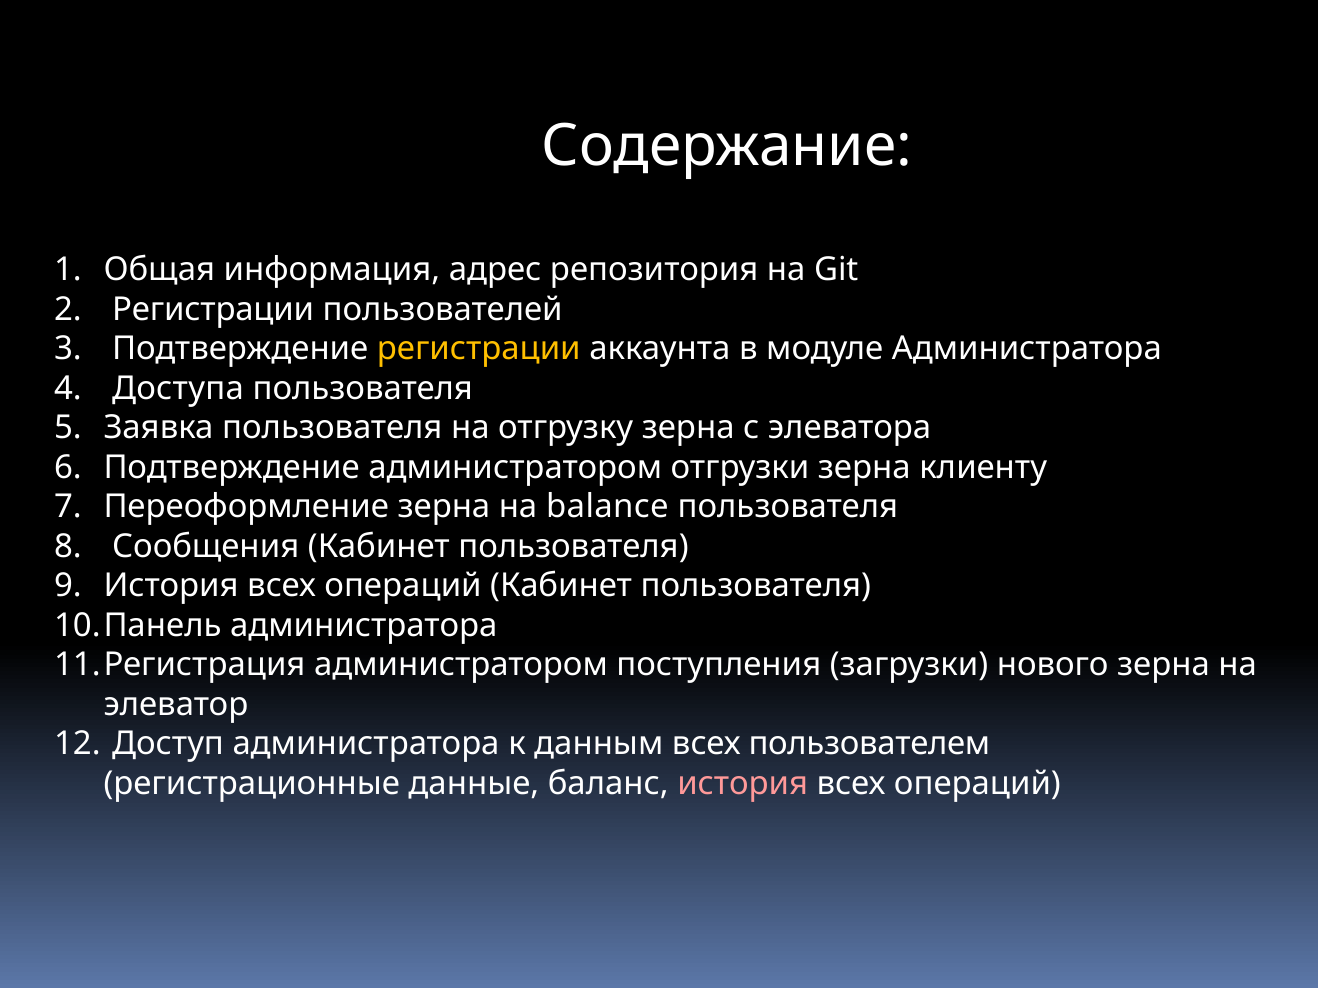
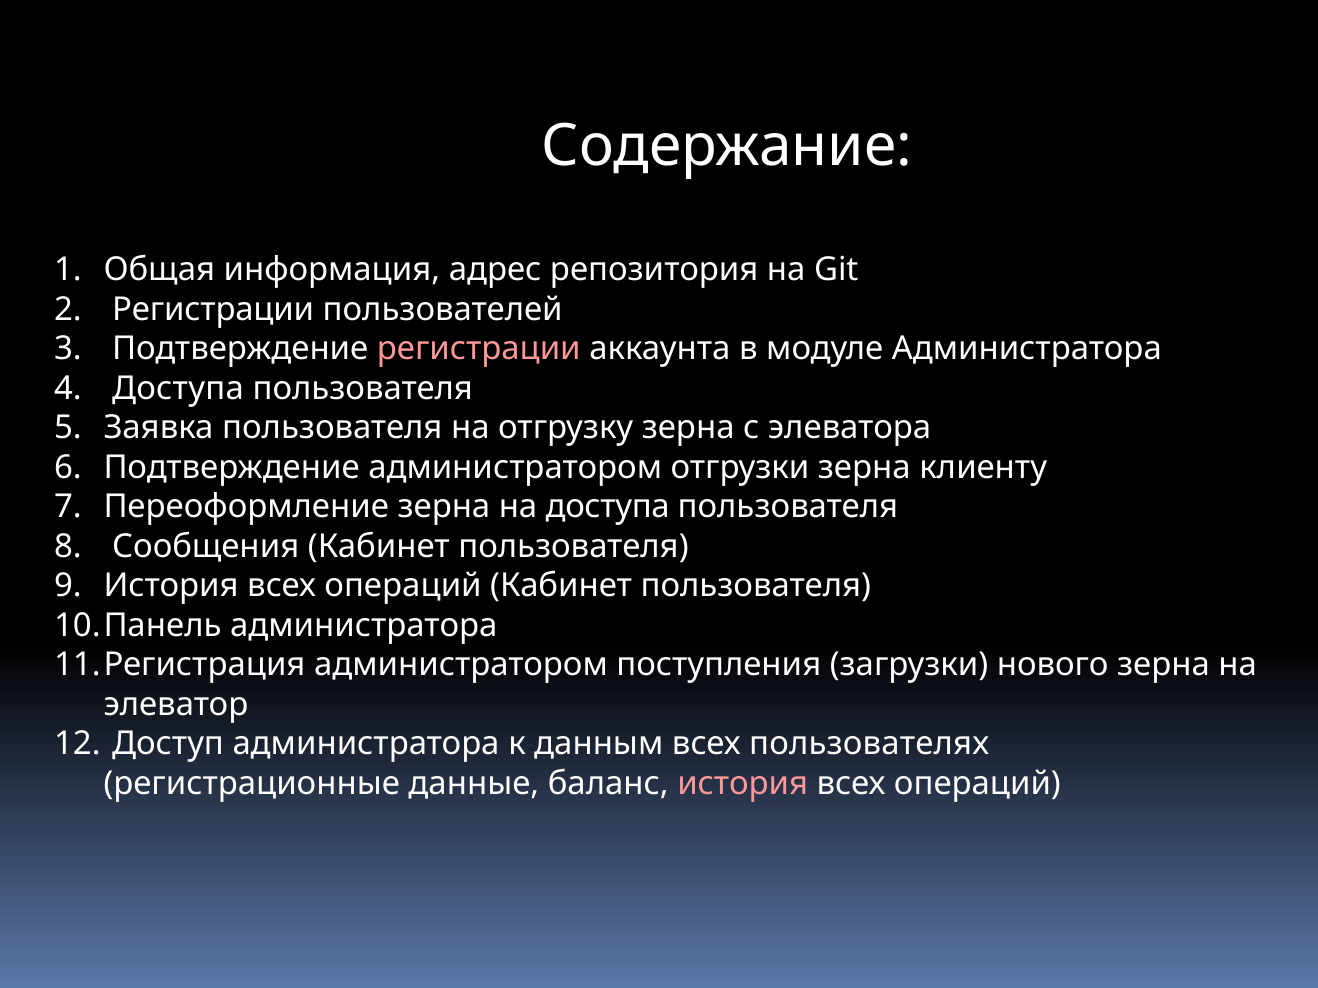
регистрации at (479, 349) colour: yellow -> pink
на balance: balance -> доступа
пользователем: пользователем -> пользователях
